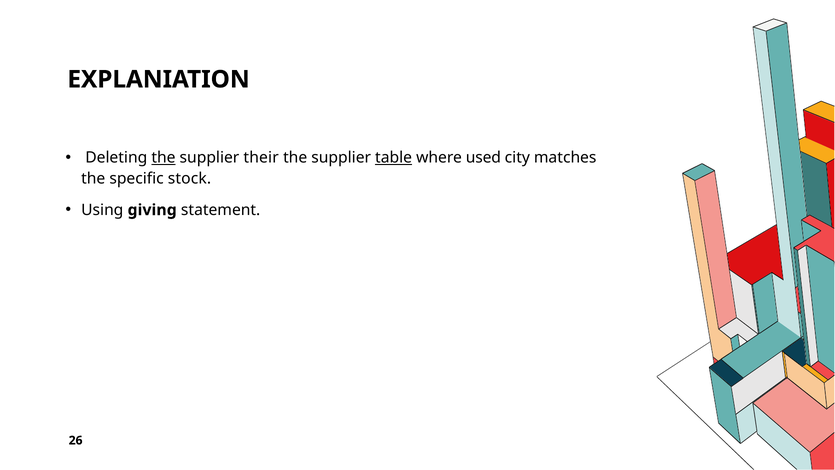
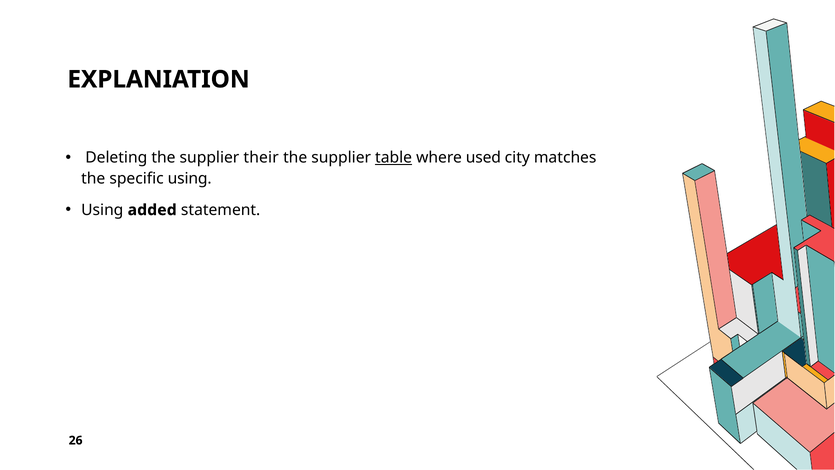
the at (163, 158) underline: present -> none
specific stock: stock -> using
giving: giving -> added
